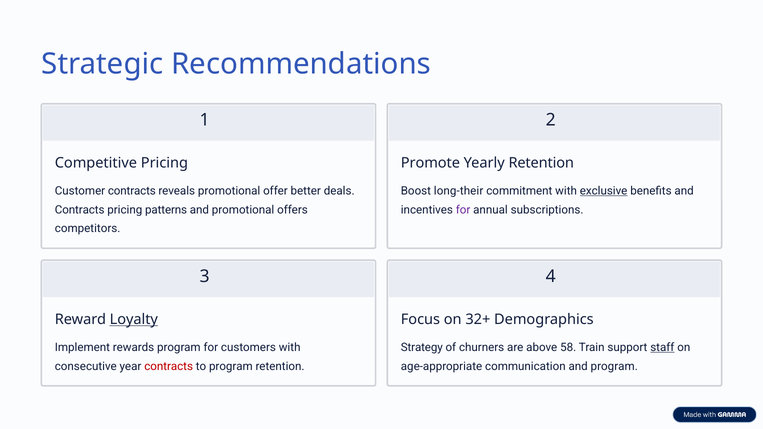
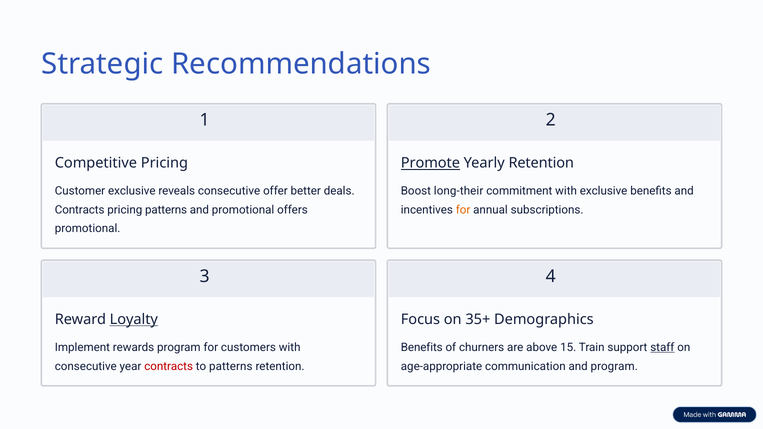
Promote underline: none -> present
Customer contracts: contracts -> exclusive
reveals promotional: promotional -> consecutive
exclusive at (604, 191) underline: present -> none
for at (463, 210) colour: purple -> orange
competitors at (88, 229): competitors -> promotional
32+: 32+ -> 35+
Strategy at (422, 347): Strategy -> Benefits
58: 58 -> 15
to program: program -> patterns
